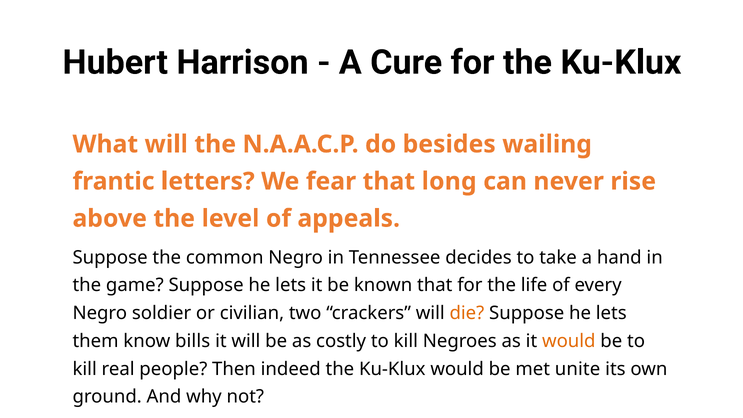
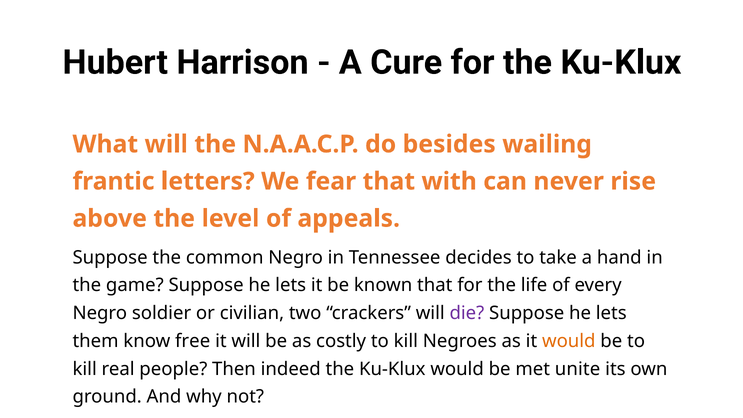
long: long -> with
die colour: orange -> purple
bills: bills -> free
